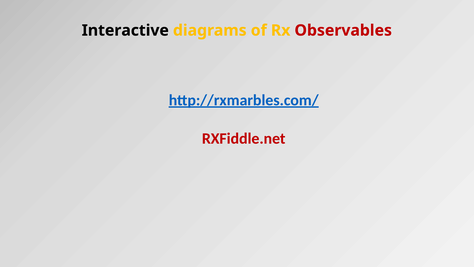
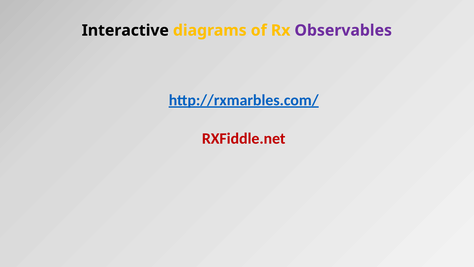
Observables colour: red -> purple
